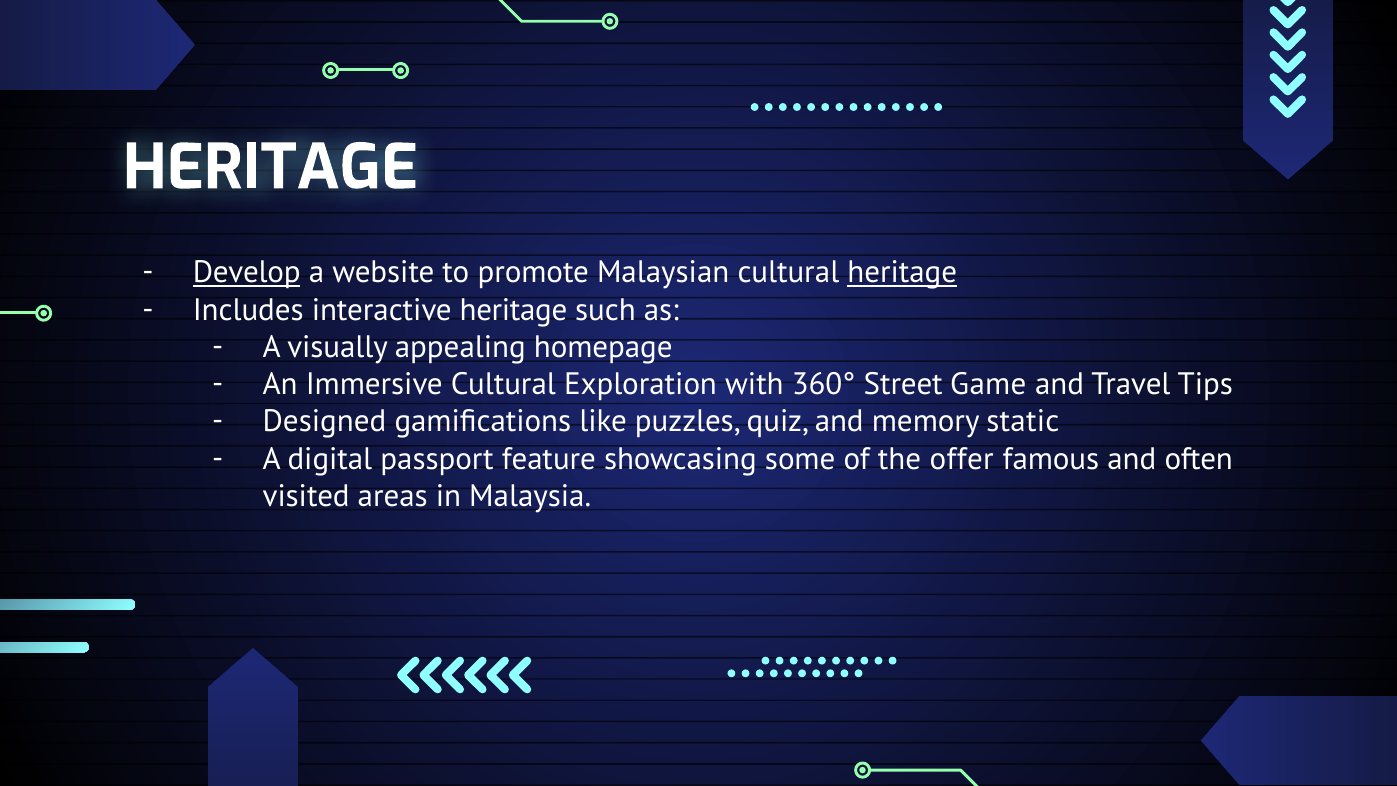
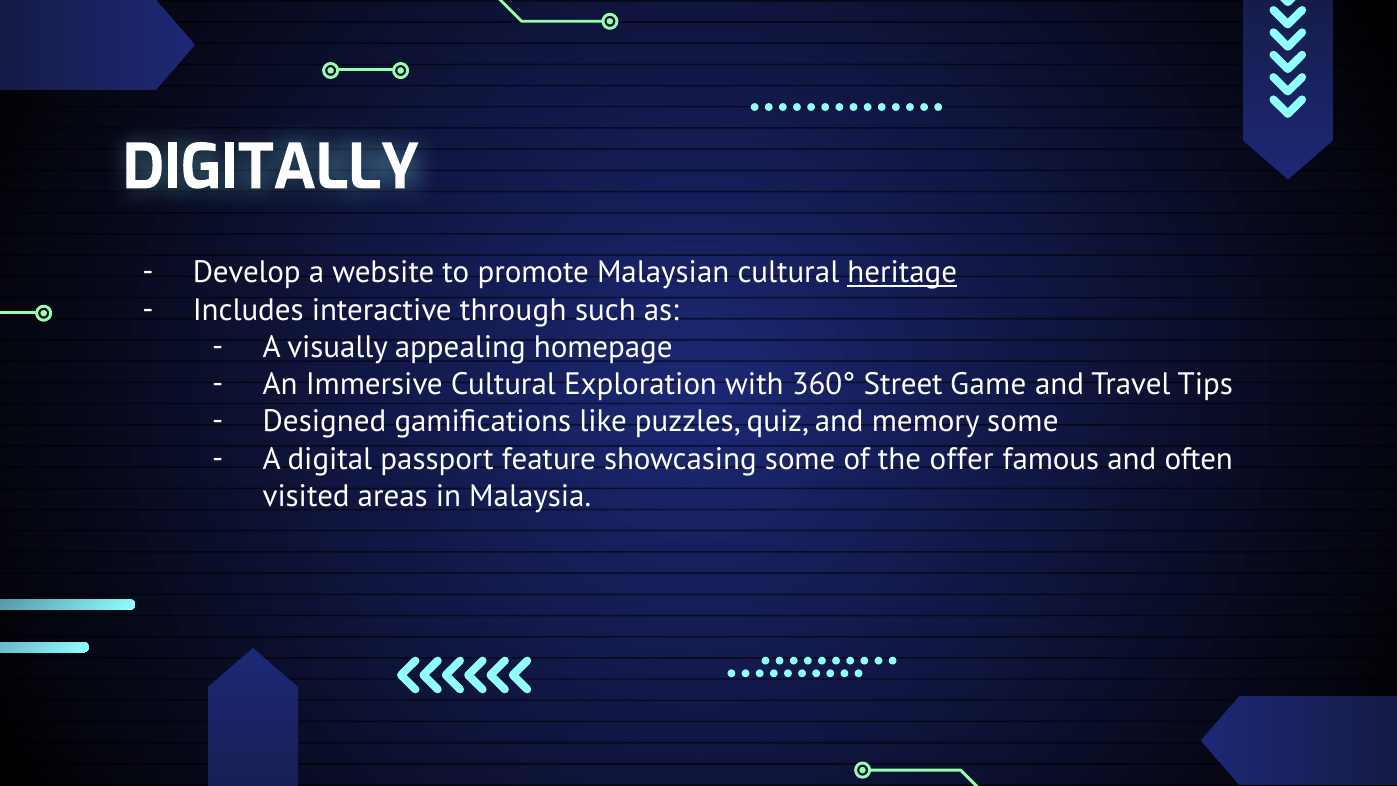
HERITAGE at (271, 168): HERITAGE -> DIGITALLY
Develop underline: present -> none
interactive heritage: heritage -> through
memory static: static -> some
